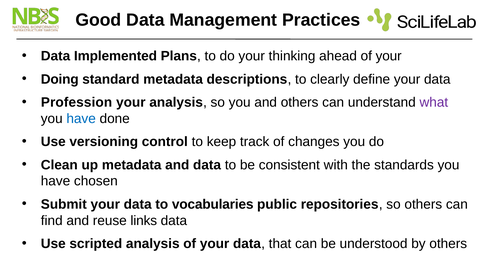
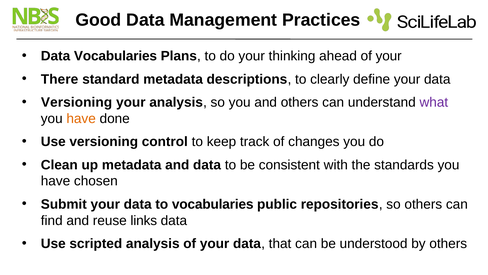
Data Implemented: Implemented -> Vocabularies
Doing: Doing -> There
Profession at (77, 102): Profession -> Versioning
have at (81, 118) colour: blue -> orange
